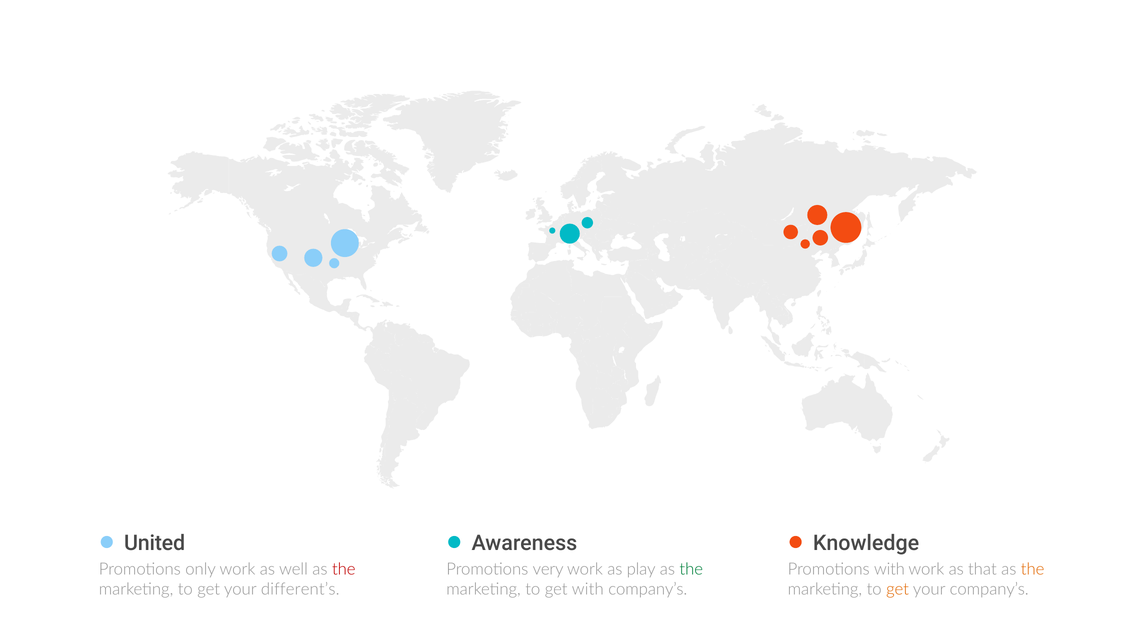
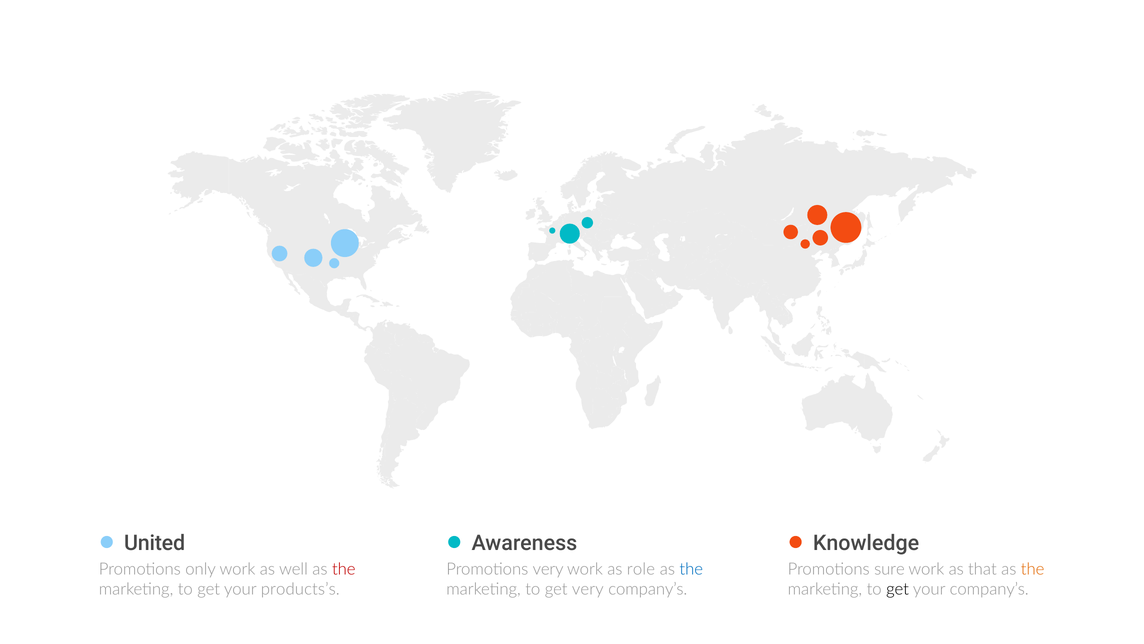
play: play -> role
the at (691, 569) colour: green -> blue
Promotions with: with -> sure
different’s: different’s -> products’s
get with: with -> very
get at (898, 589) colour: orange -> black
